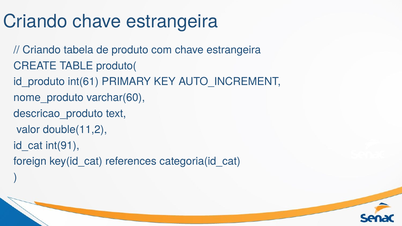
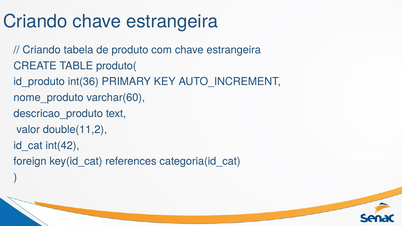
int(61: int(61 -> int(36
int(91: int(91 -> int(42
